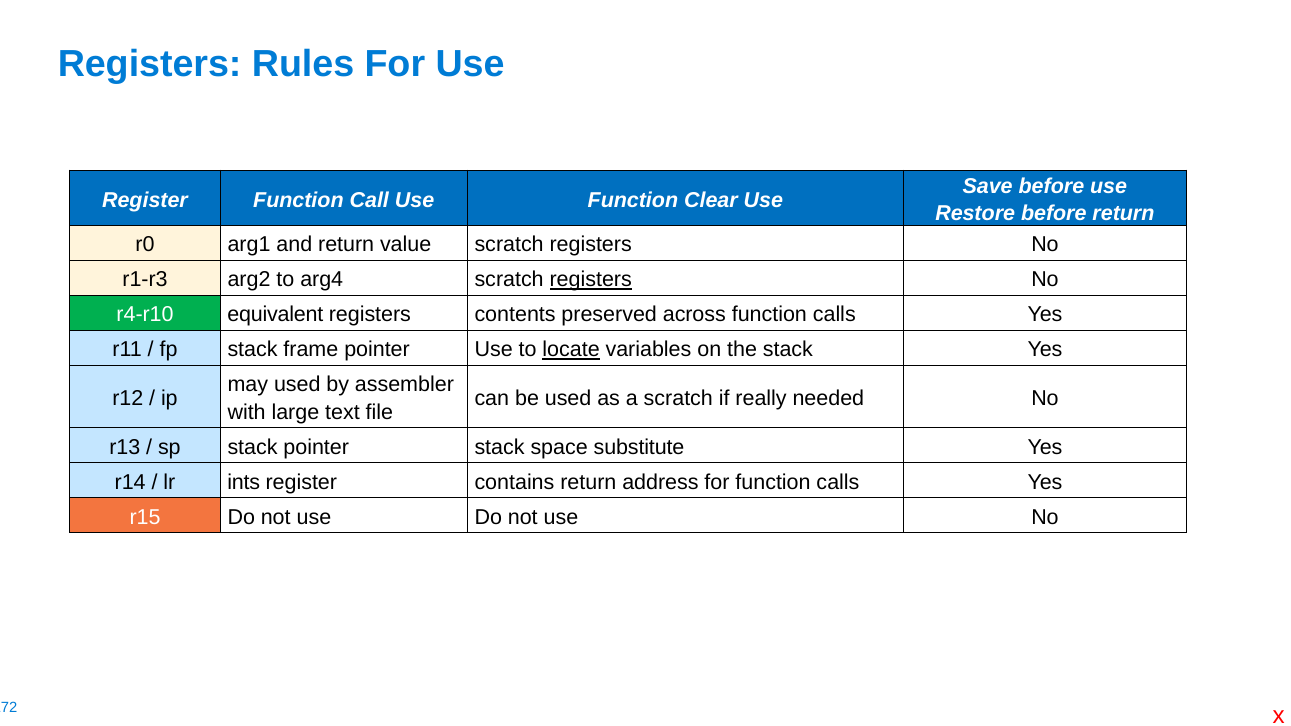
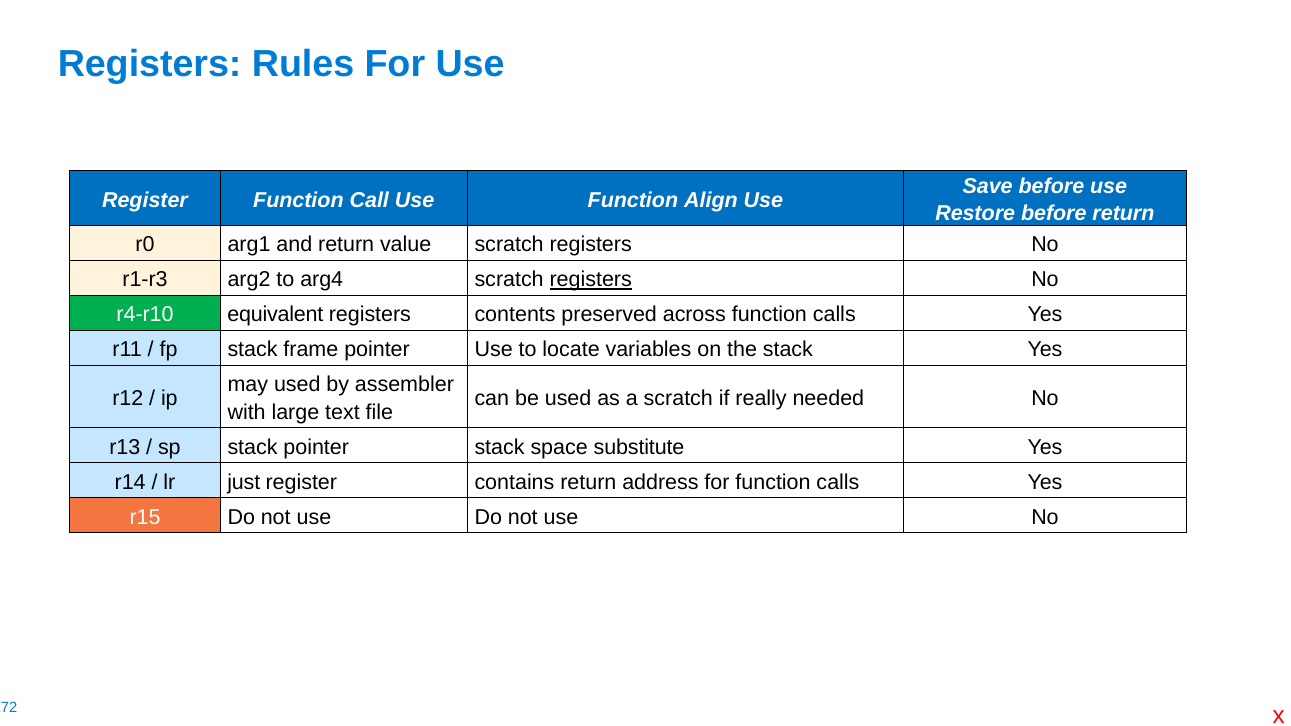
Clear: Clear -> Align
locate underline: present -> none
ints: ints -> just
